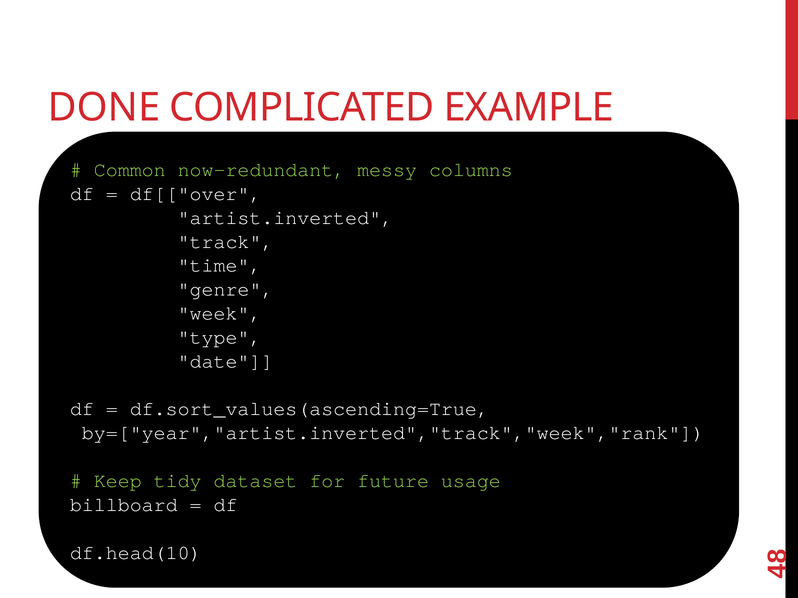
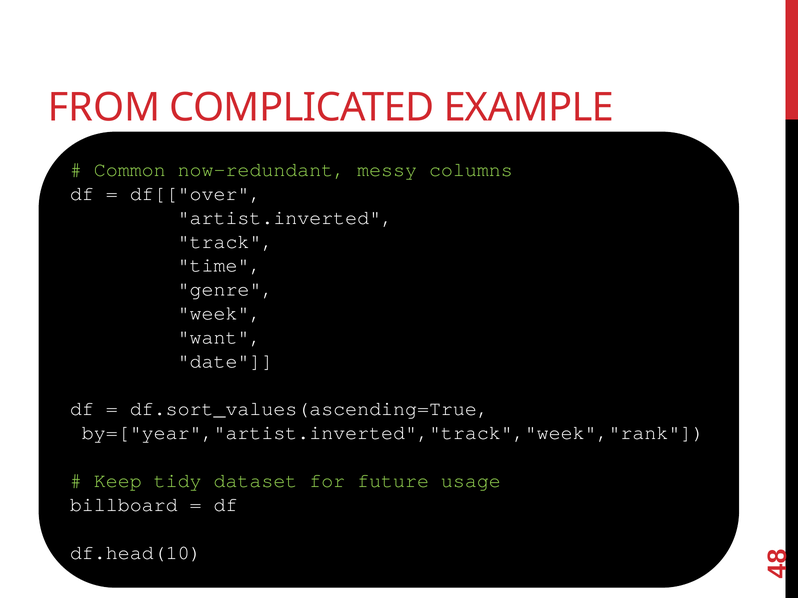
DONE: DONE -> FROM
type: type -> want
